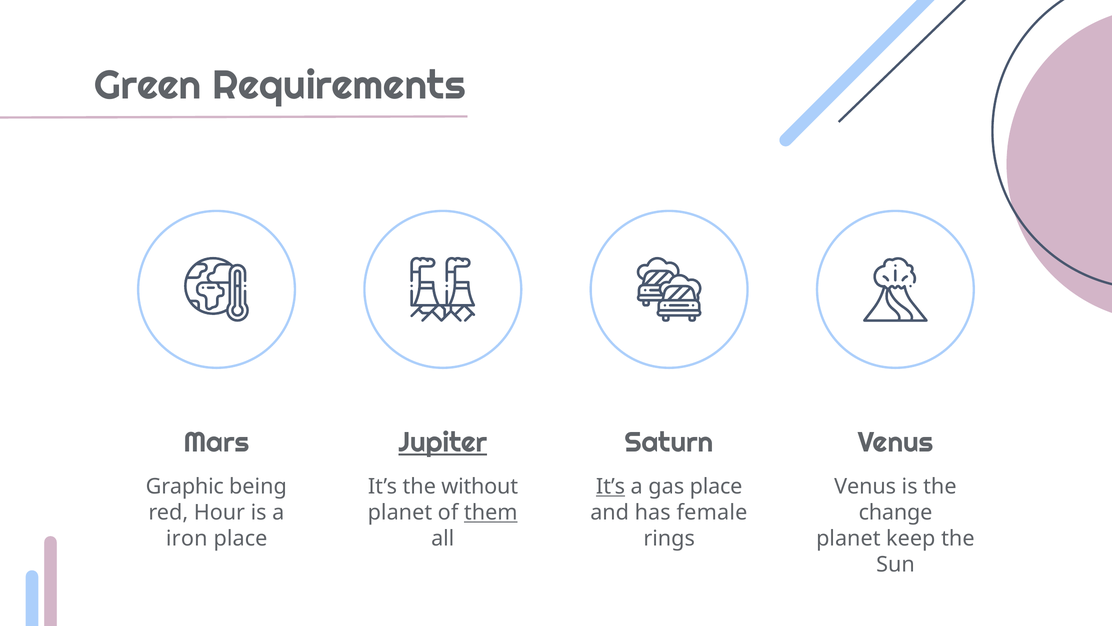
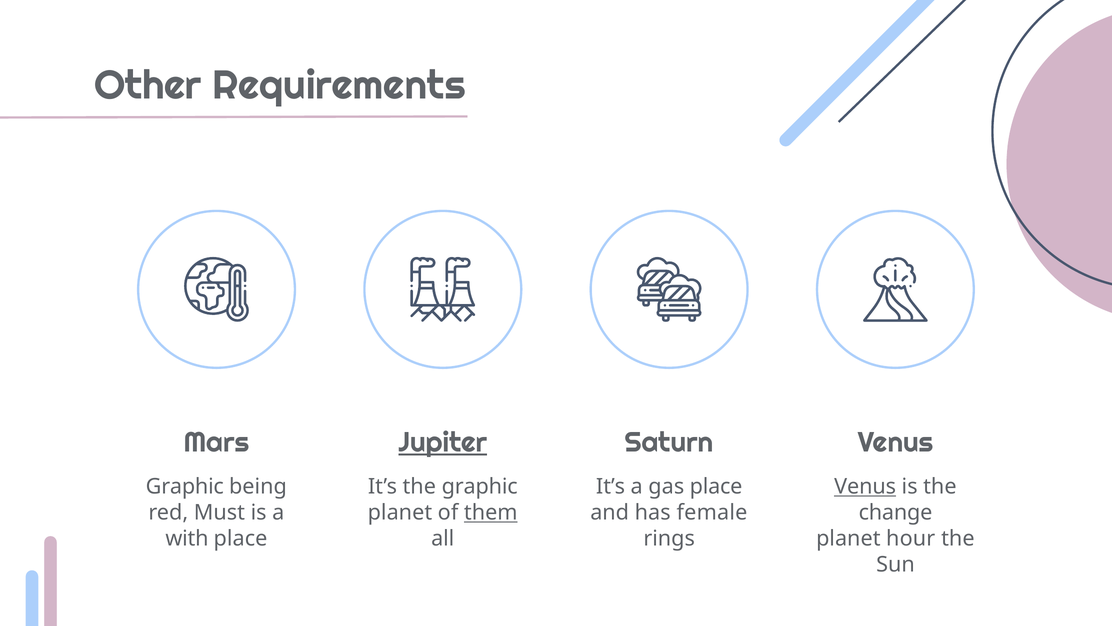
Green: Green -> Other
the without: without -> graphic
It’s at (611, 486) underline: present -> none
Venus at (865, 486) underline: none -> present
Hour: Hour -> Must
iron: iron -> with
keep: keep -> hour
